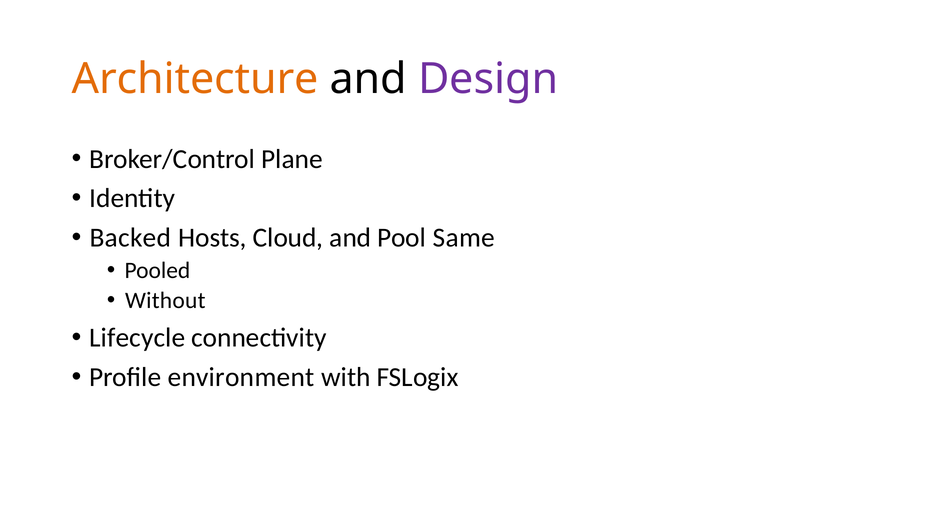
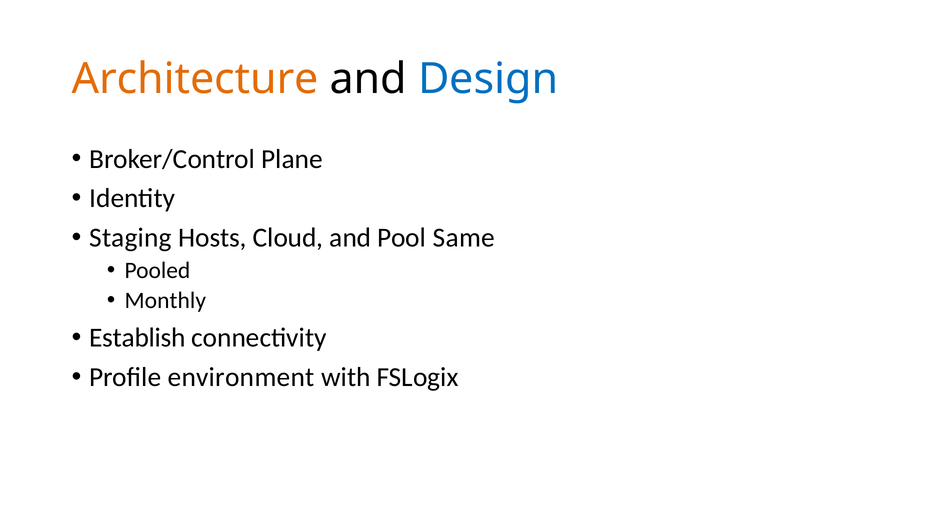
Design colour: purple -> blue
Backed: Backed -> Staging
Without: Without -> Monthly
Lifecycle: Lifecycle -> Establish
